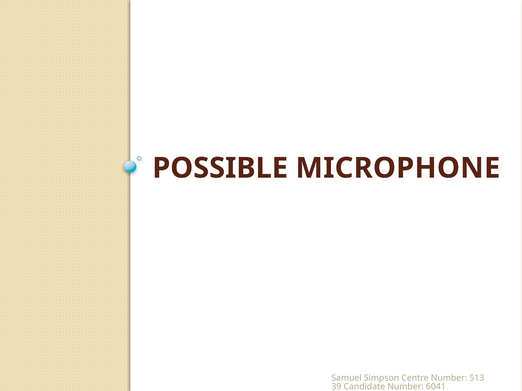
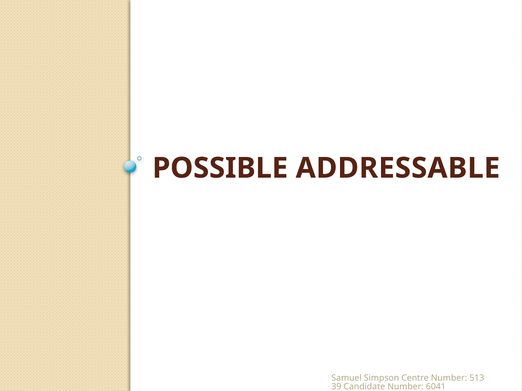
MICROPHONE: MICROPHONE -> ADDRESSABLE
